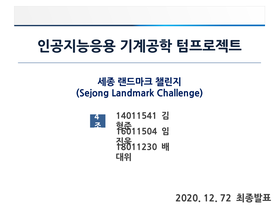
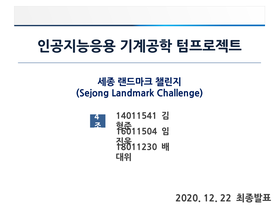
72: 72 -> 22
